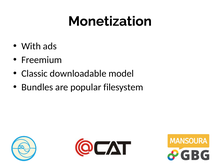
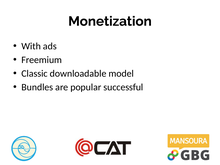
filesystem: filesystem -> successful
